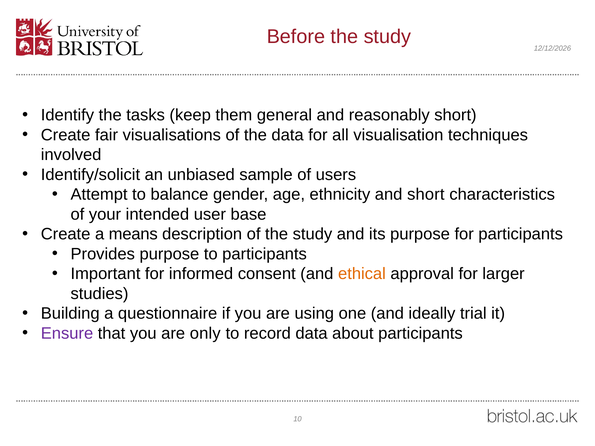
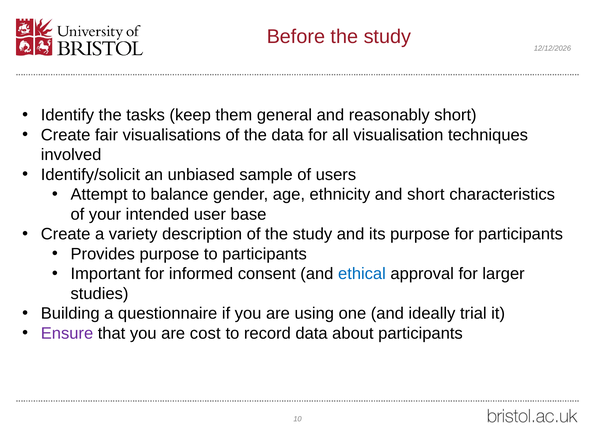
means: means -> variety
ethical colour: orange -> blue
only: only -> cost
